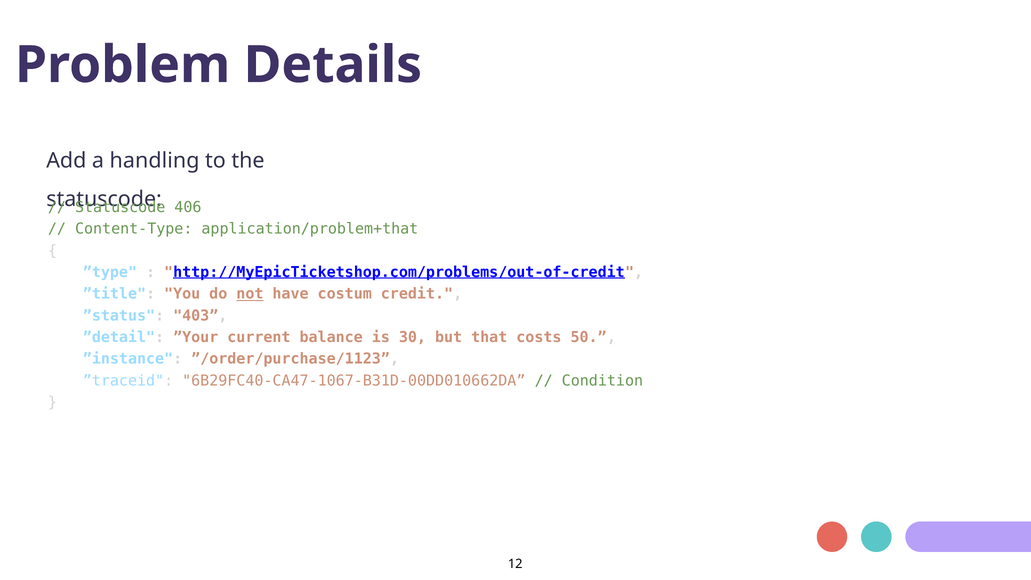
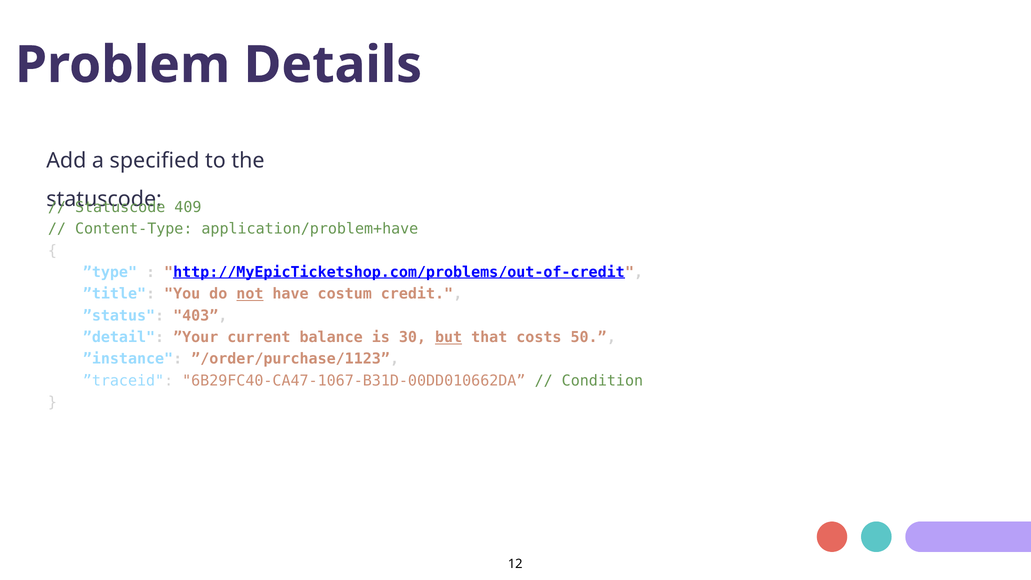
handling: handling -> specified
406: 406 -> 409
application/problem+that: application/problem+that -> application/problem+have
but underline: none -> present
